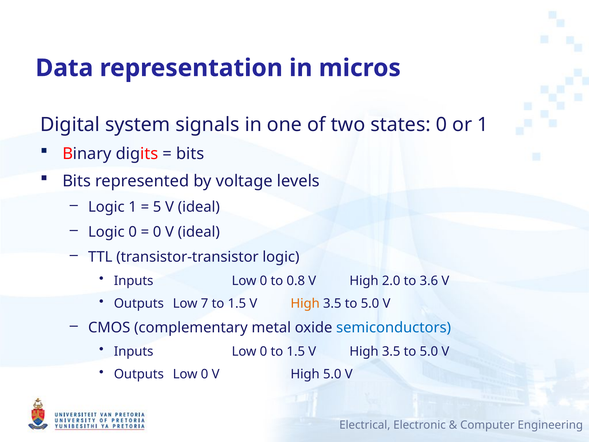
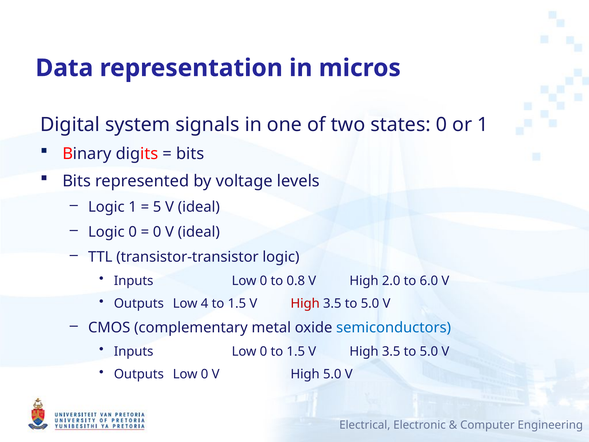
3.6: 3.6 -> 6.0
7: 7 -> 4
High at (305, 303) colour: orange -> red
